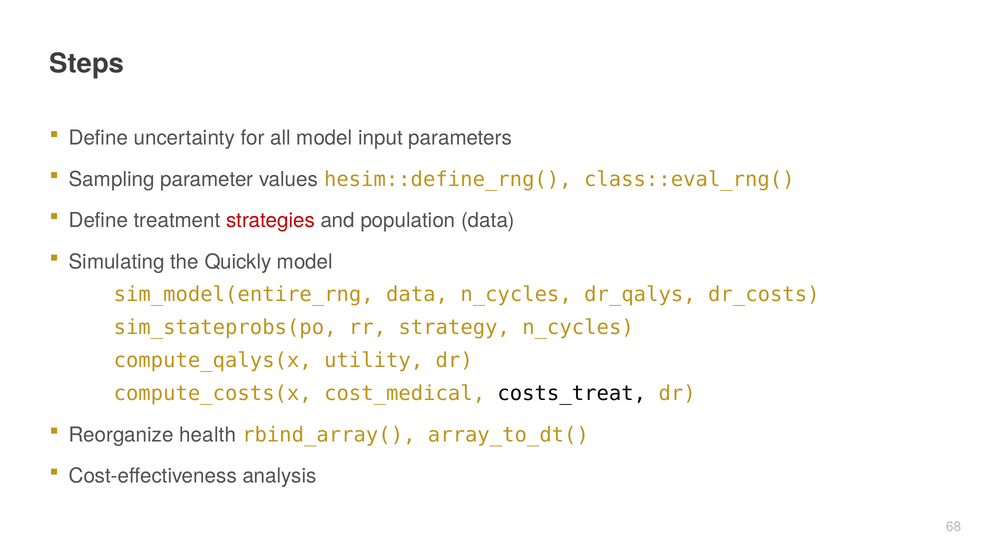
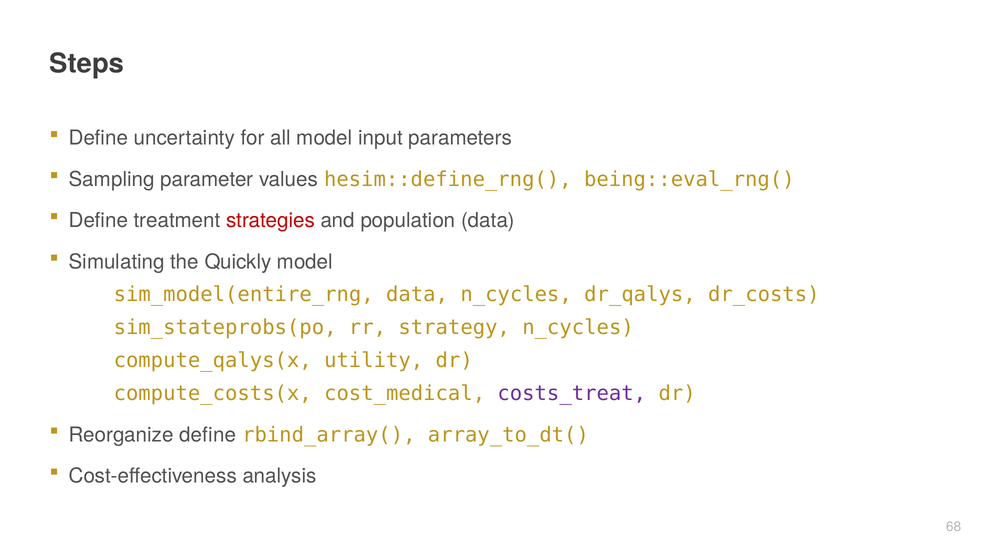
class::eval_rng(: class::eval_rng( -> being::eval_rng(
costs_treat colour: black -> purple
Reorganize health: health -> define
